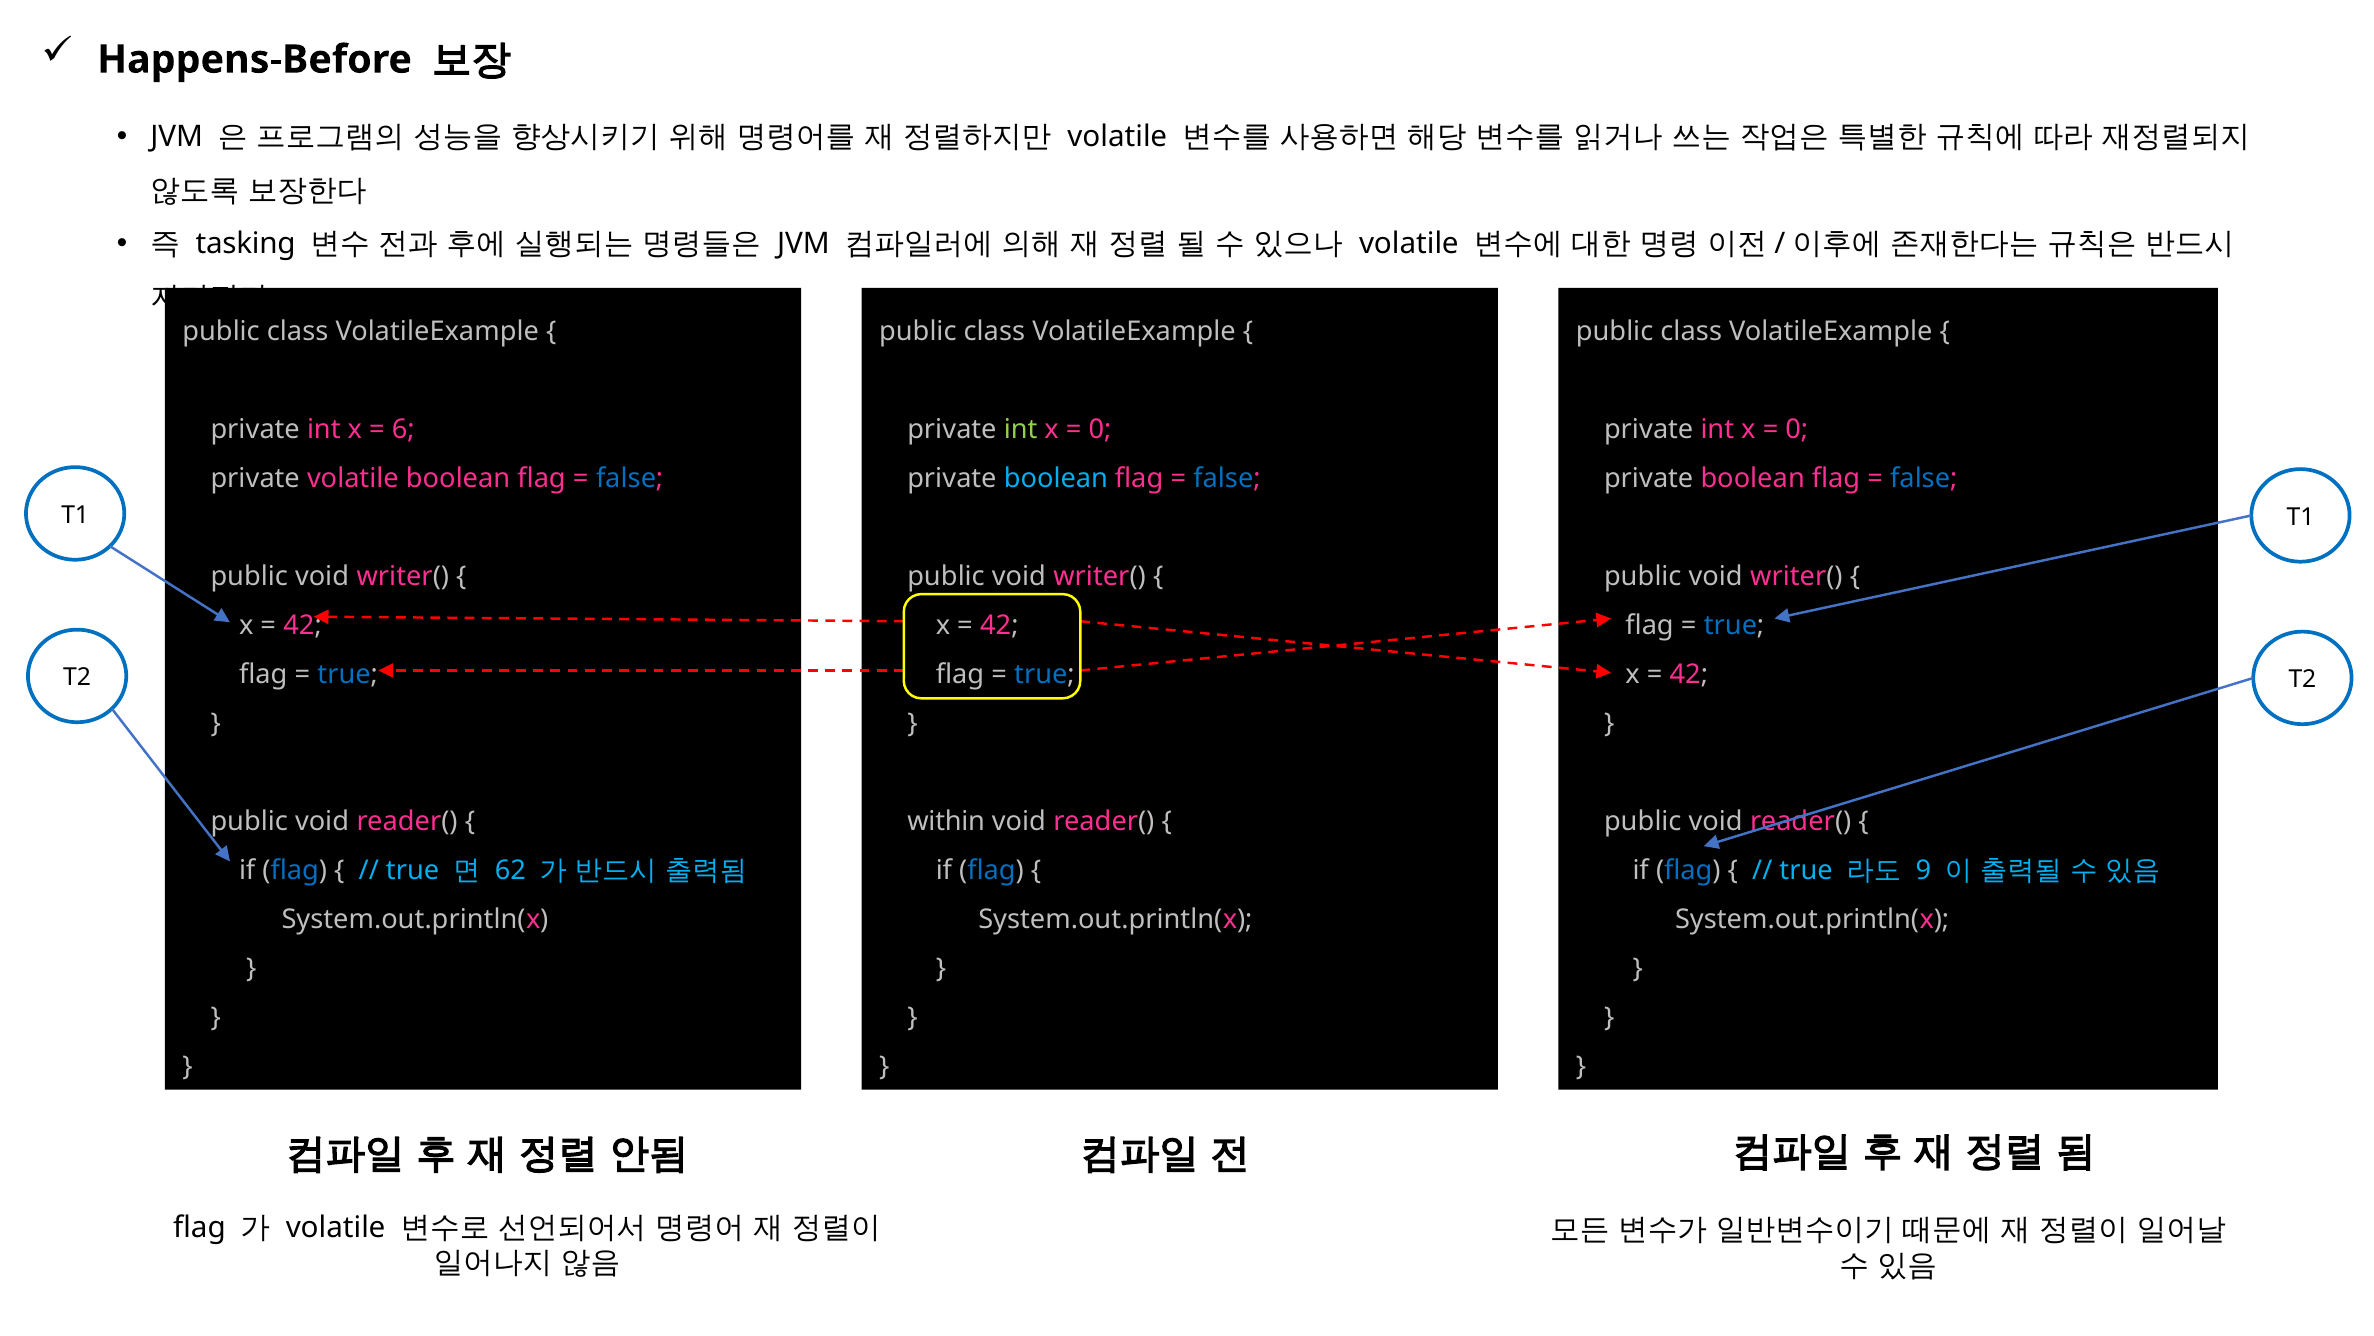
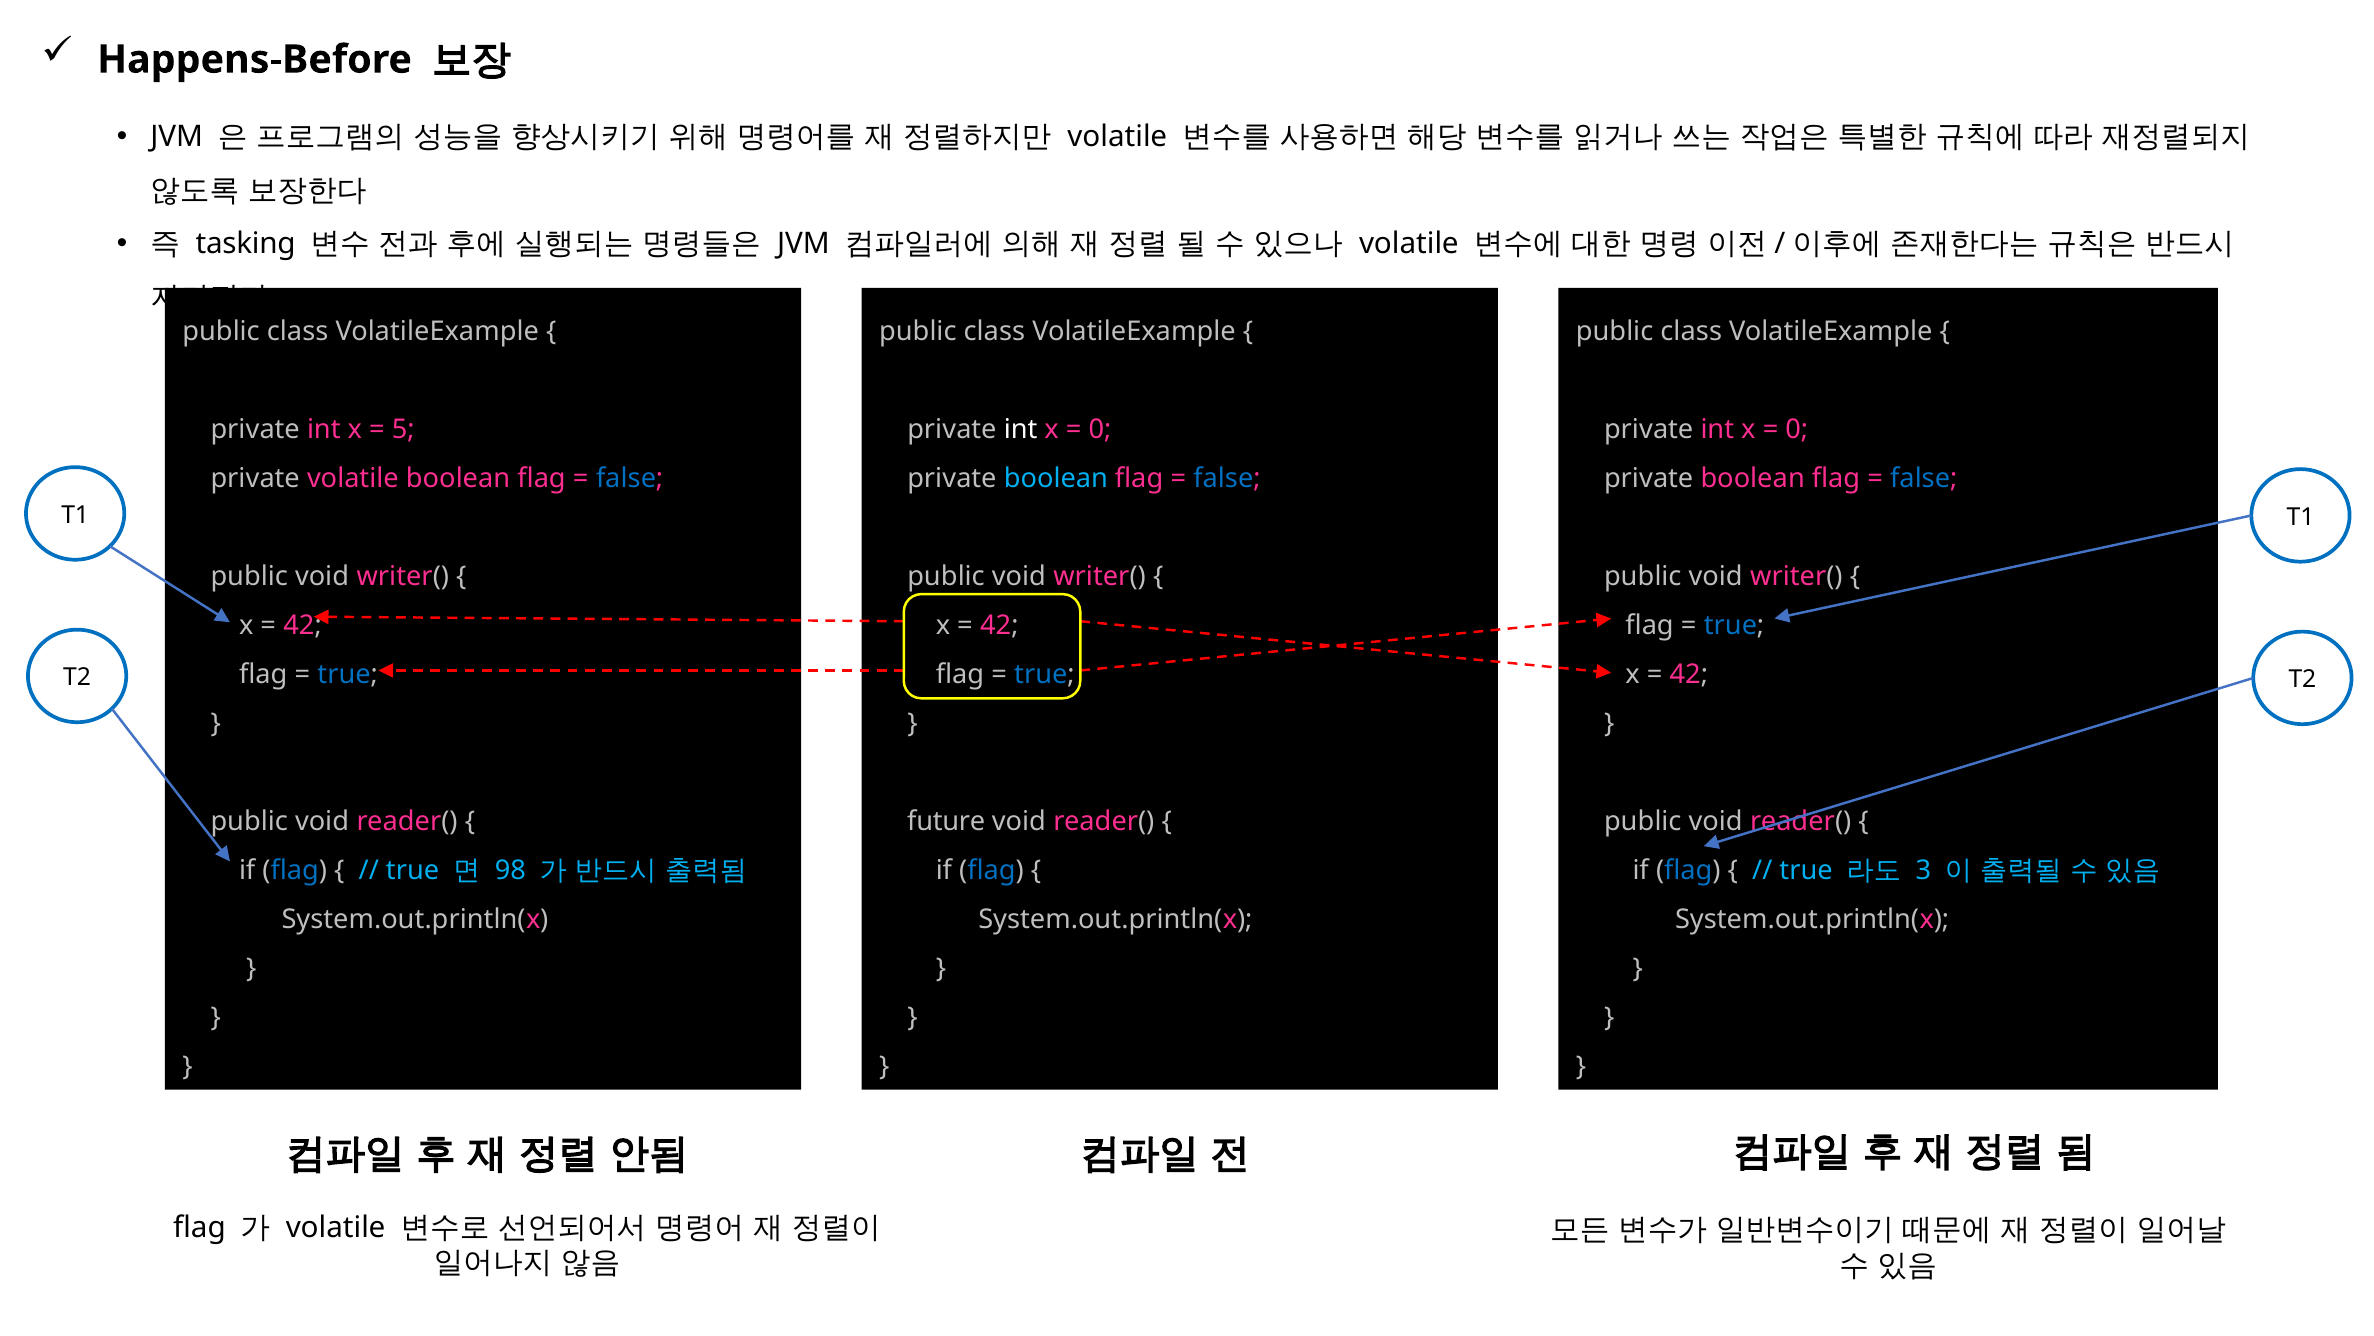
6: 6 -> 5
int at (1021, 429) colour: light green -> white
within: within -> future
62: 62 -> 98
9: 9 -> 3
